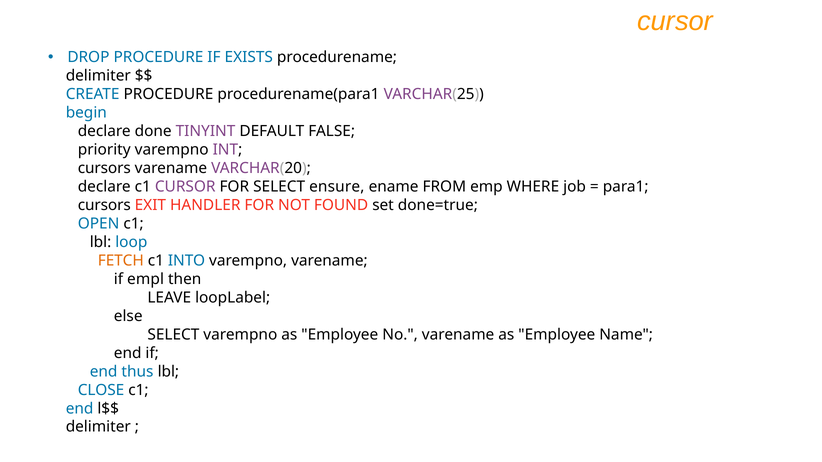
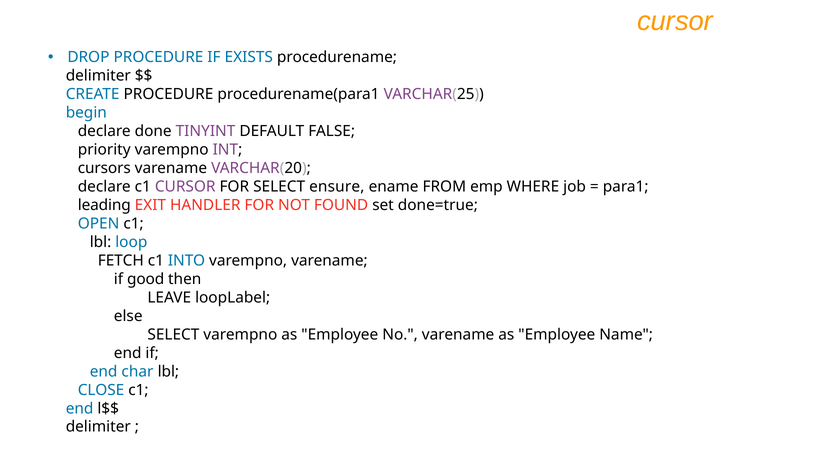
cursors at (104, 205): cursors -> leading
FETCH colour: orange -> black
empl: empl -> good
thus: thus -> char
